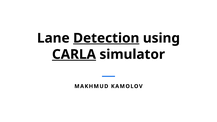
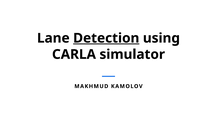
CARLA underline: present -> none
